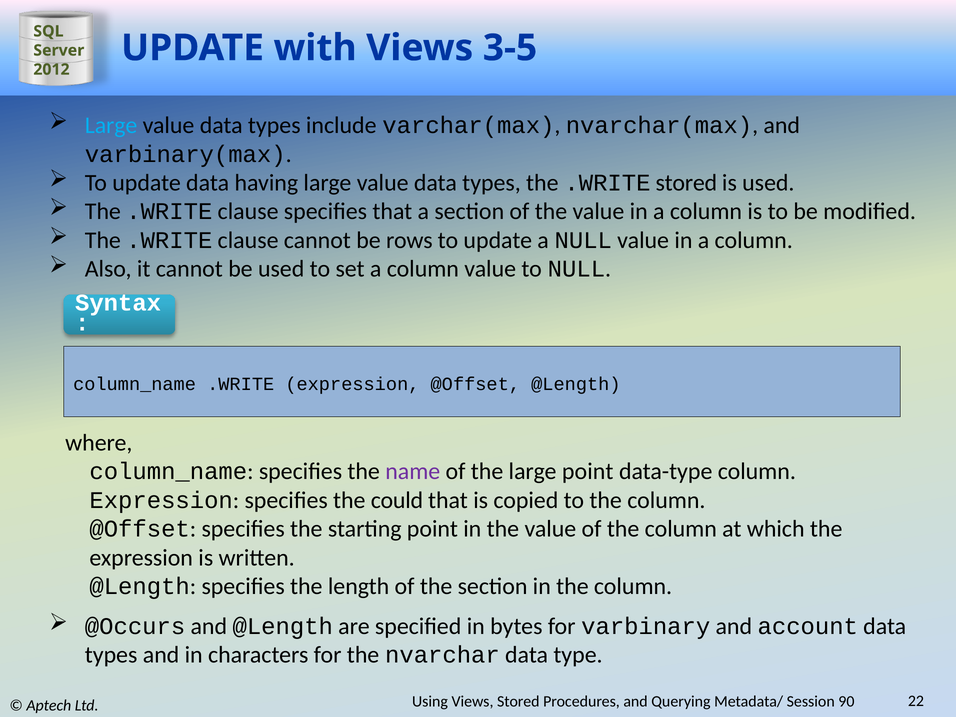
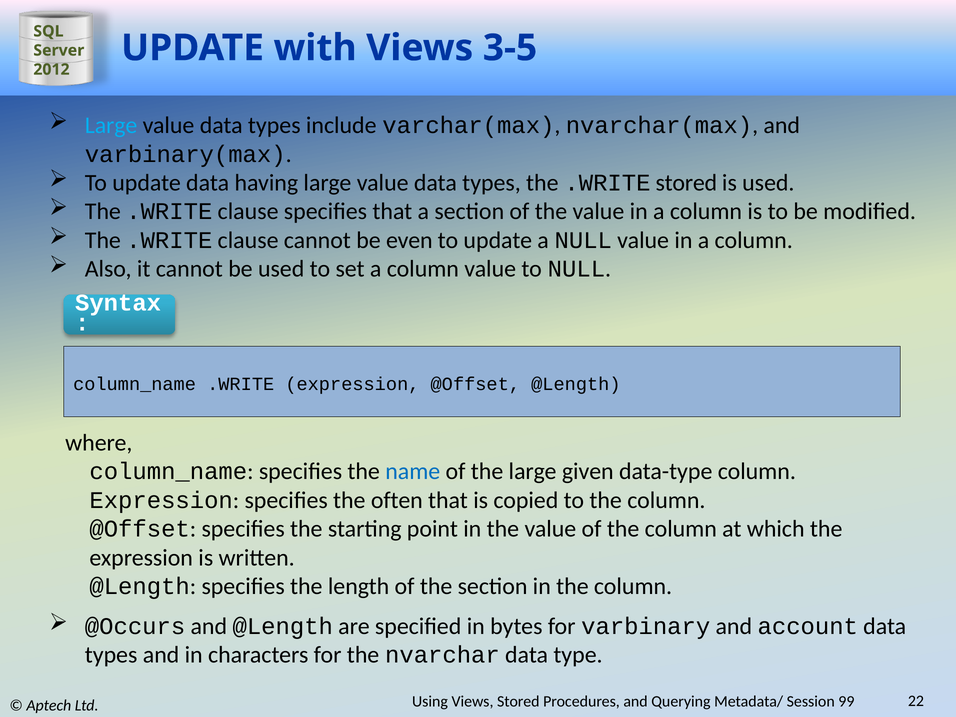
rows: rows -> even
name colour: purple -> blue
large point: point -> given
could: could -> often
90: 90 -> 99
